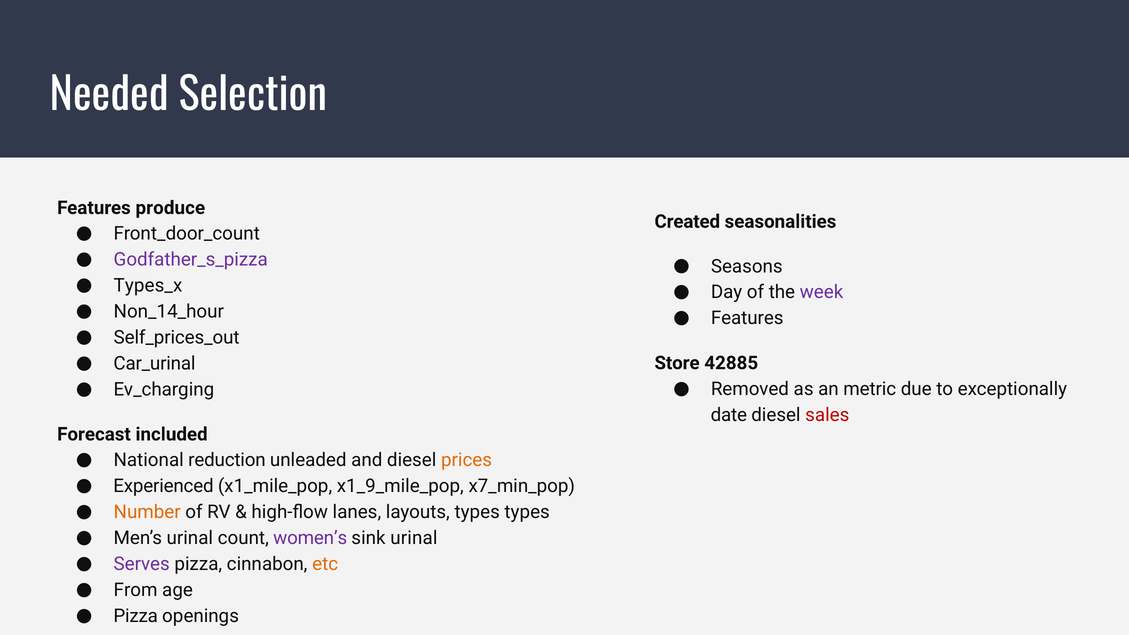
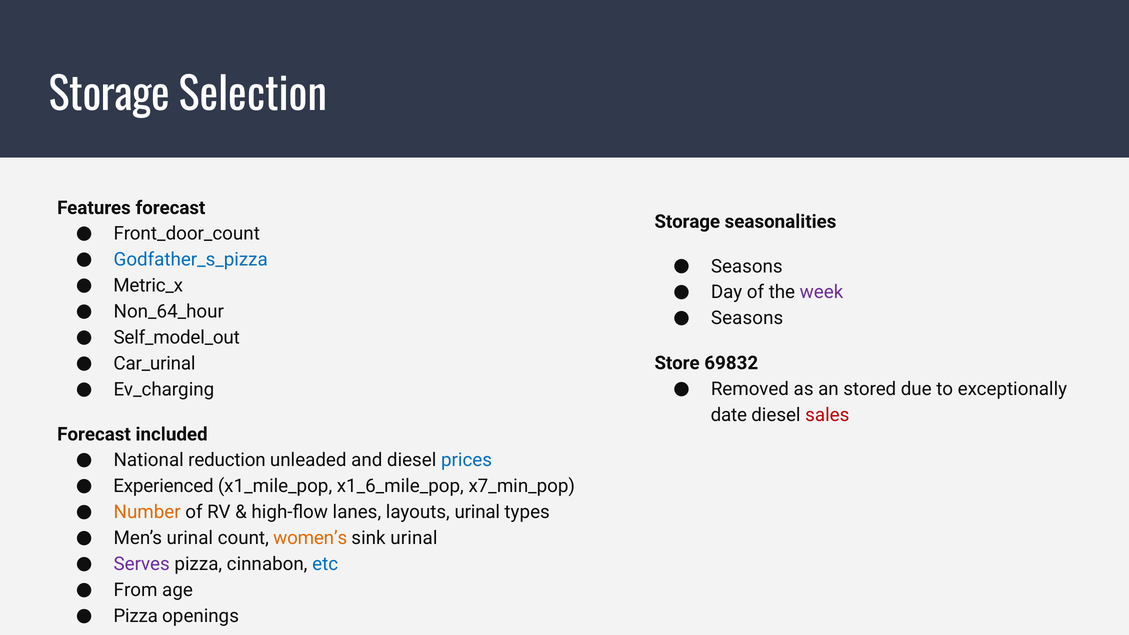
Needed at (109, 96): Needed -> Storage
Features produce: produce -> forecast
Created at (687, 222): Created -> Storage
Godfather_s_pizza colour: purple -> blue
Types_x: Types_x -> Metric_x
Non_14_hour: Non_14_hour -> Non_64_hour
Features at (747, 318): Features -> Seasons
Self_prices_out: Self_prices_out -> Self_model_out
42885: 42885 -> 69832
metric: metric -> stored
prices colour: orange -> blue
x1_9_mile_pop: x1_9_mile_pop -> x1_6_mile_pop
layouts types: types -> urinal
women’s colour: purple -> orange
etc colour: orange -> blue
